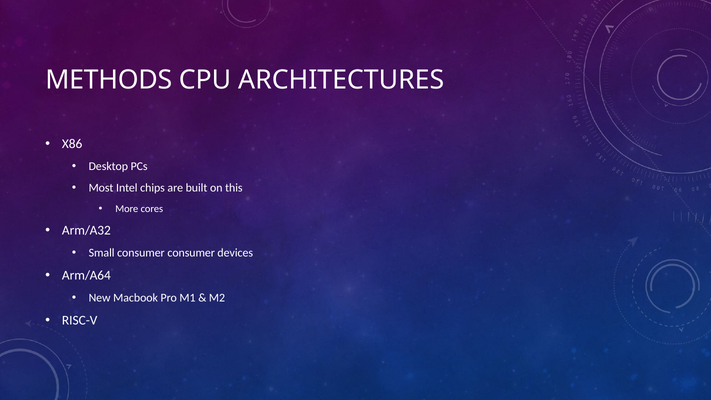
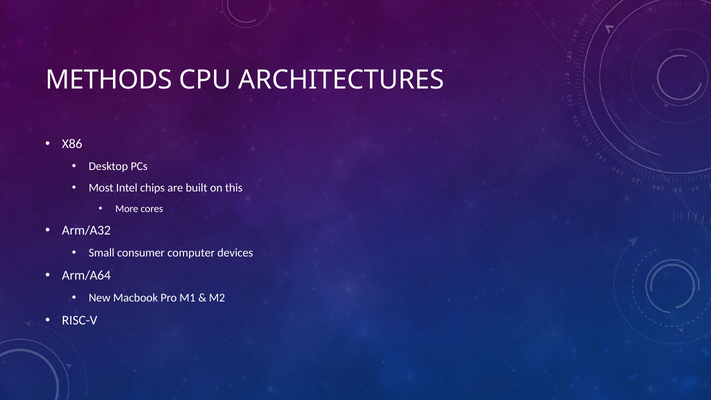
consumer consumer: consumer -> computer
